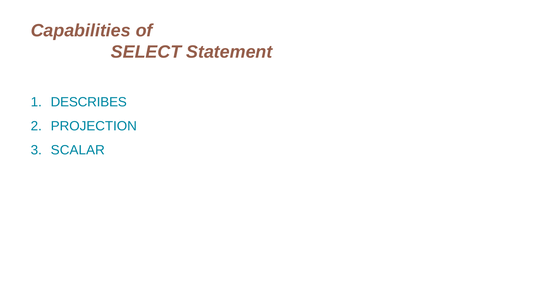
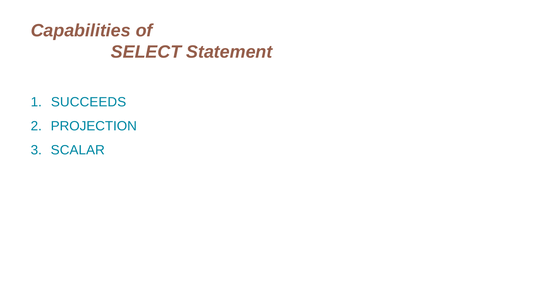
DESCRIBES: DESCRIBES -> SUCCEEDS
